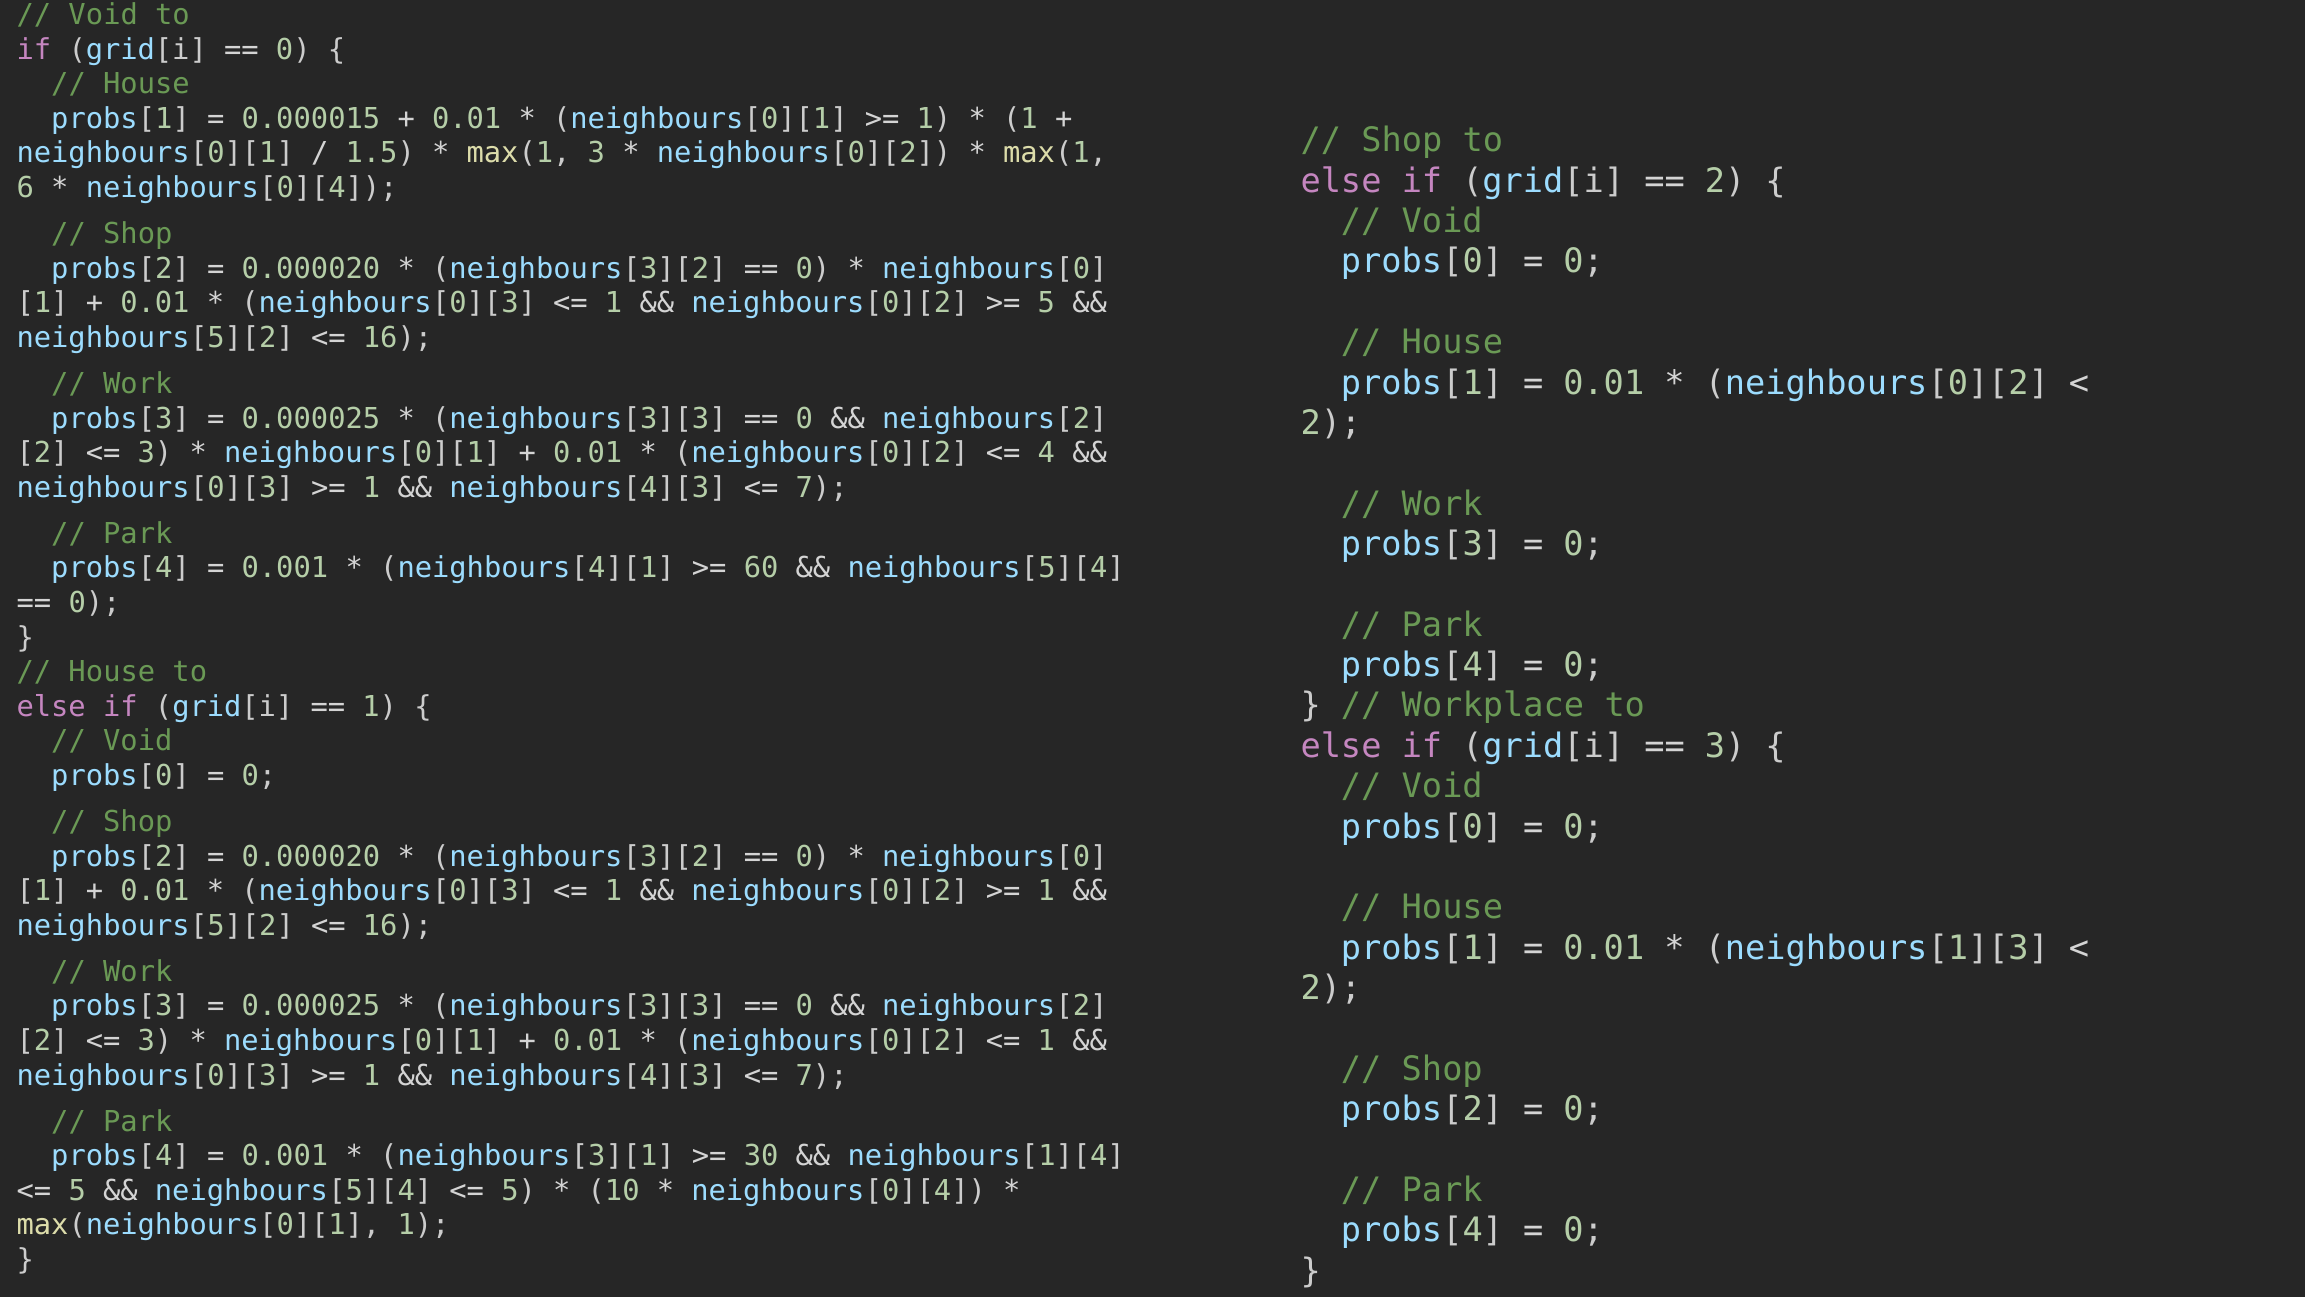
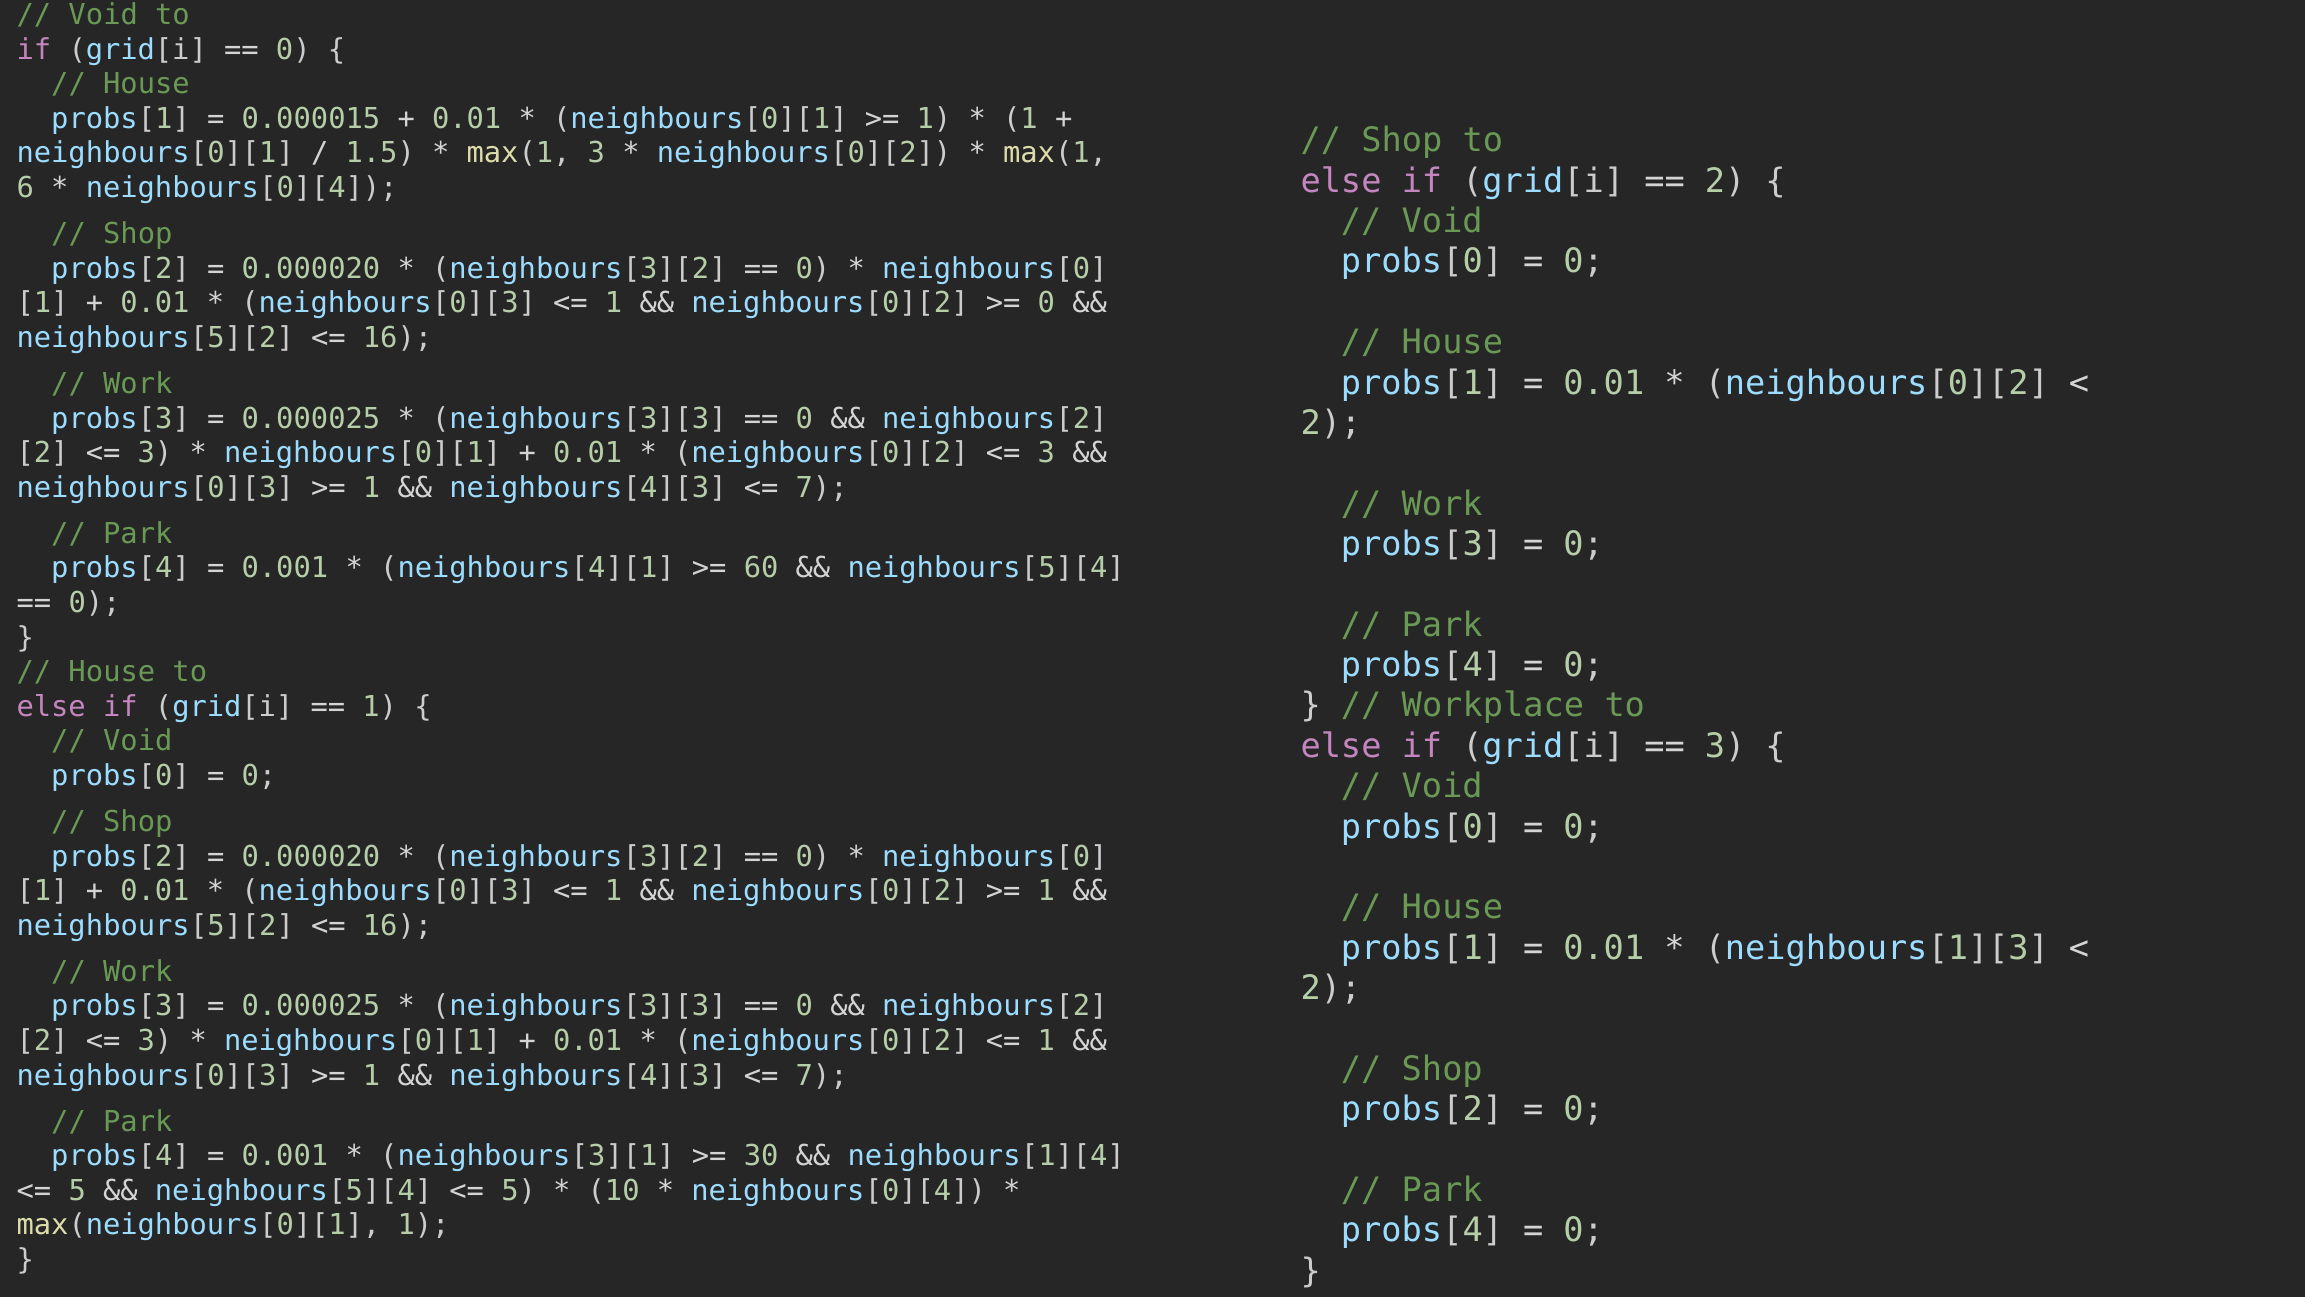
5 at (1046, 303): 5 -> 0
4 at (1046, 453): 4 -> 3
